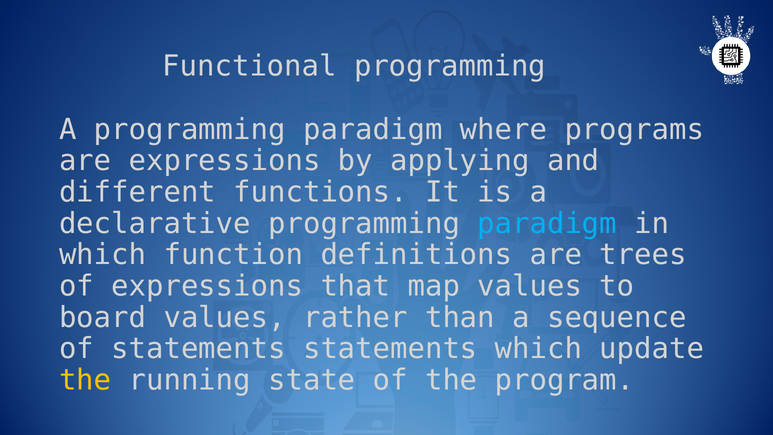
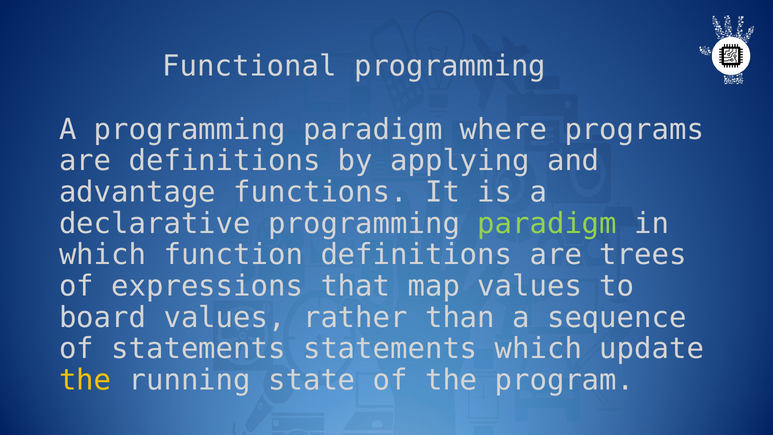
are expressions: expressions -> definitions
different: different -> advantage
paradigm at (547, 223) colour: light blue -> light green
